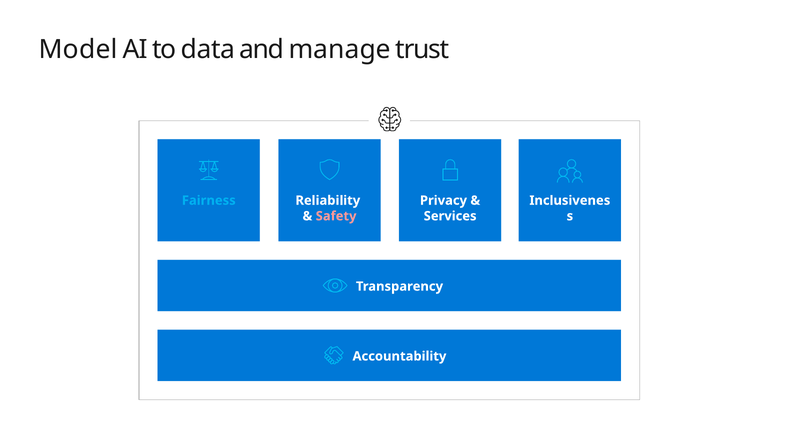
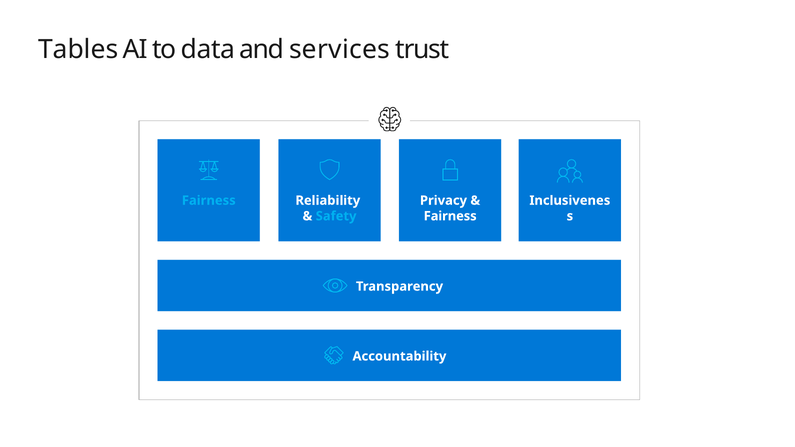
Model: Model -> Tables
manage: manage -> services
Safety colour: pink -> light blue
Services at (450, 216): Services -> Fairness
